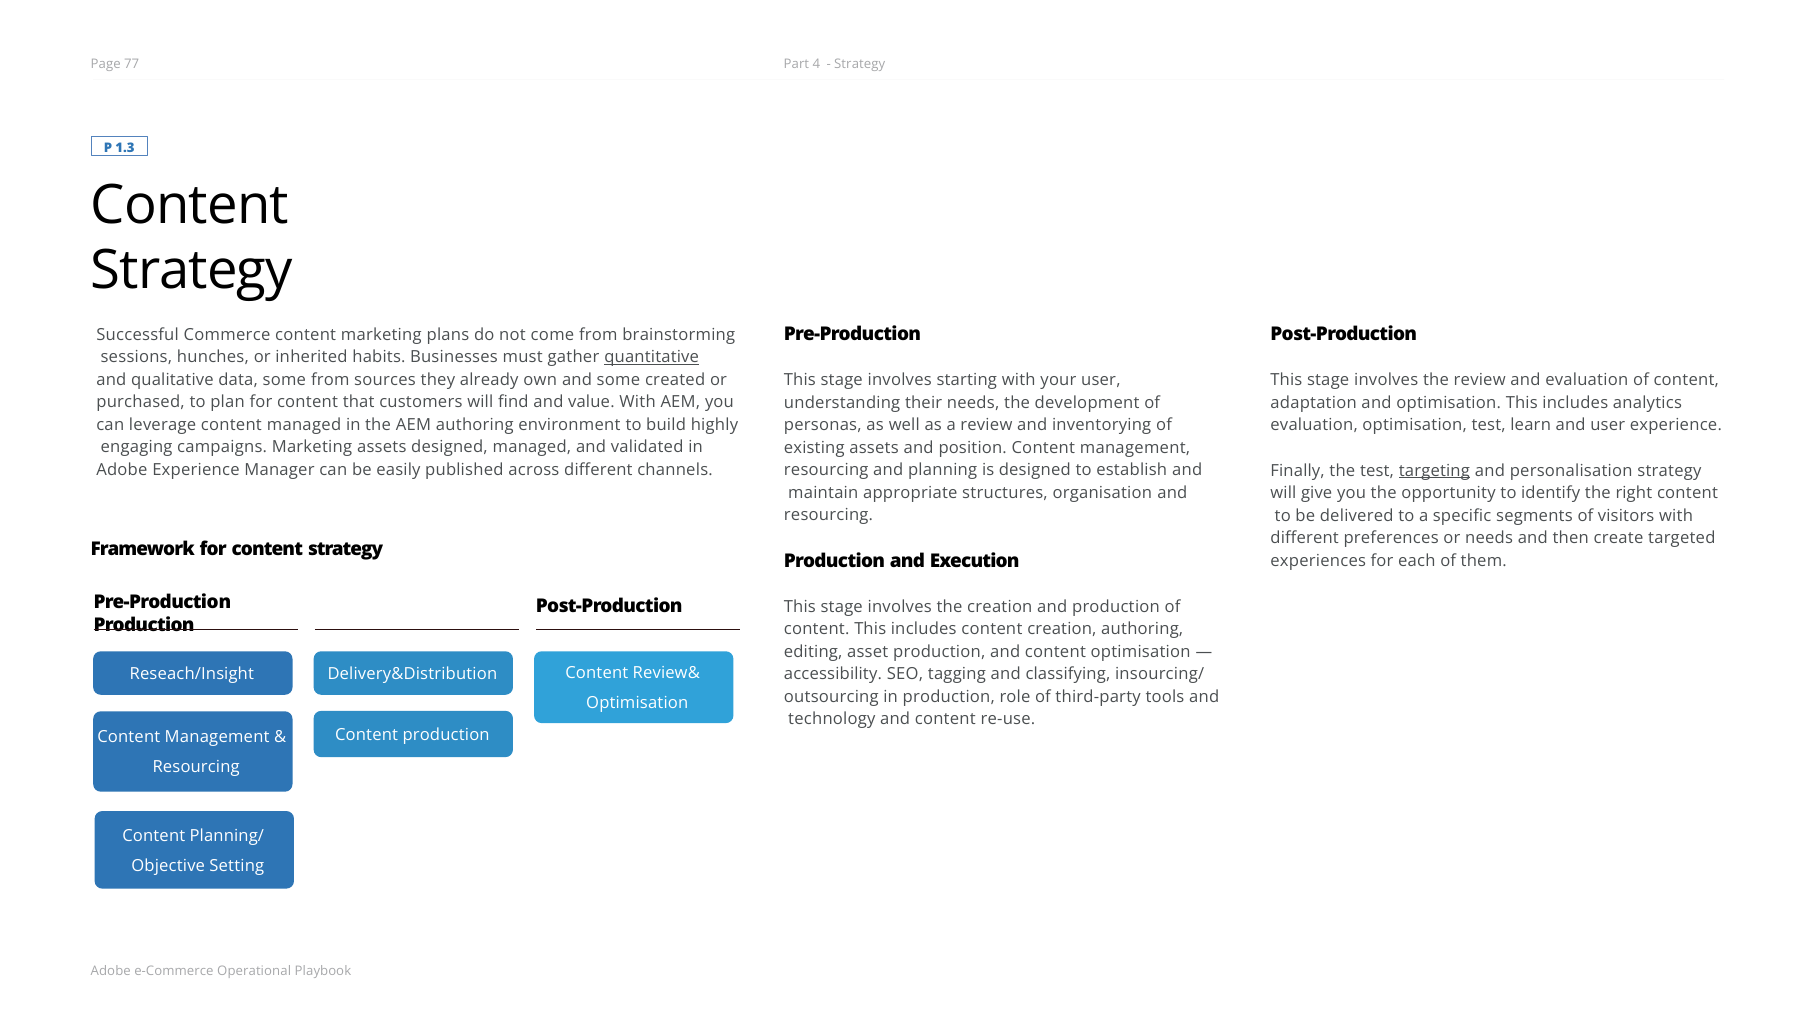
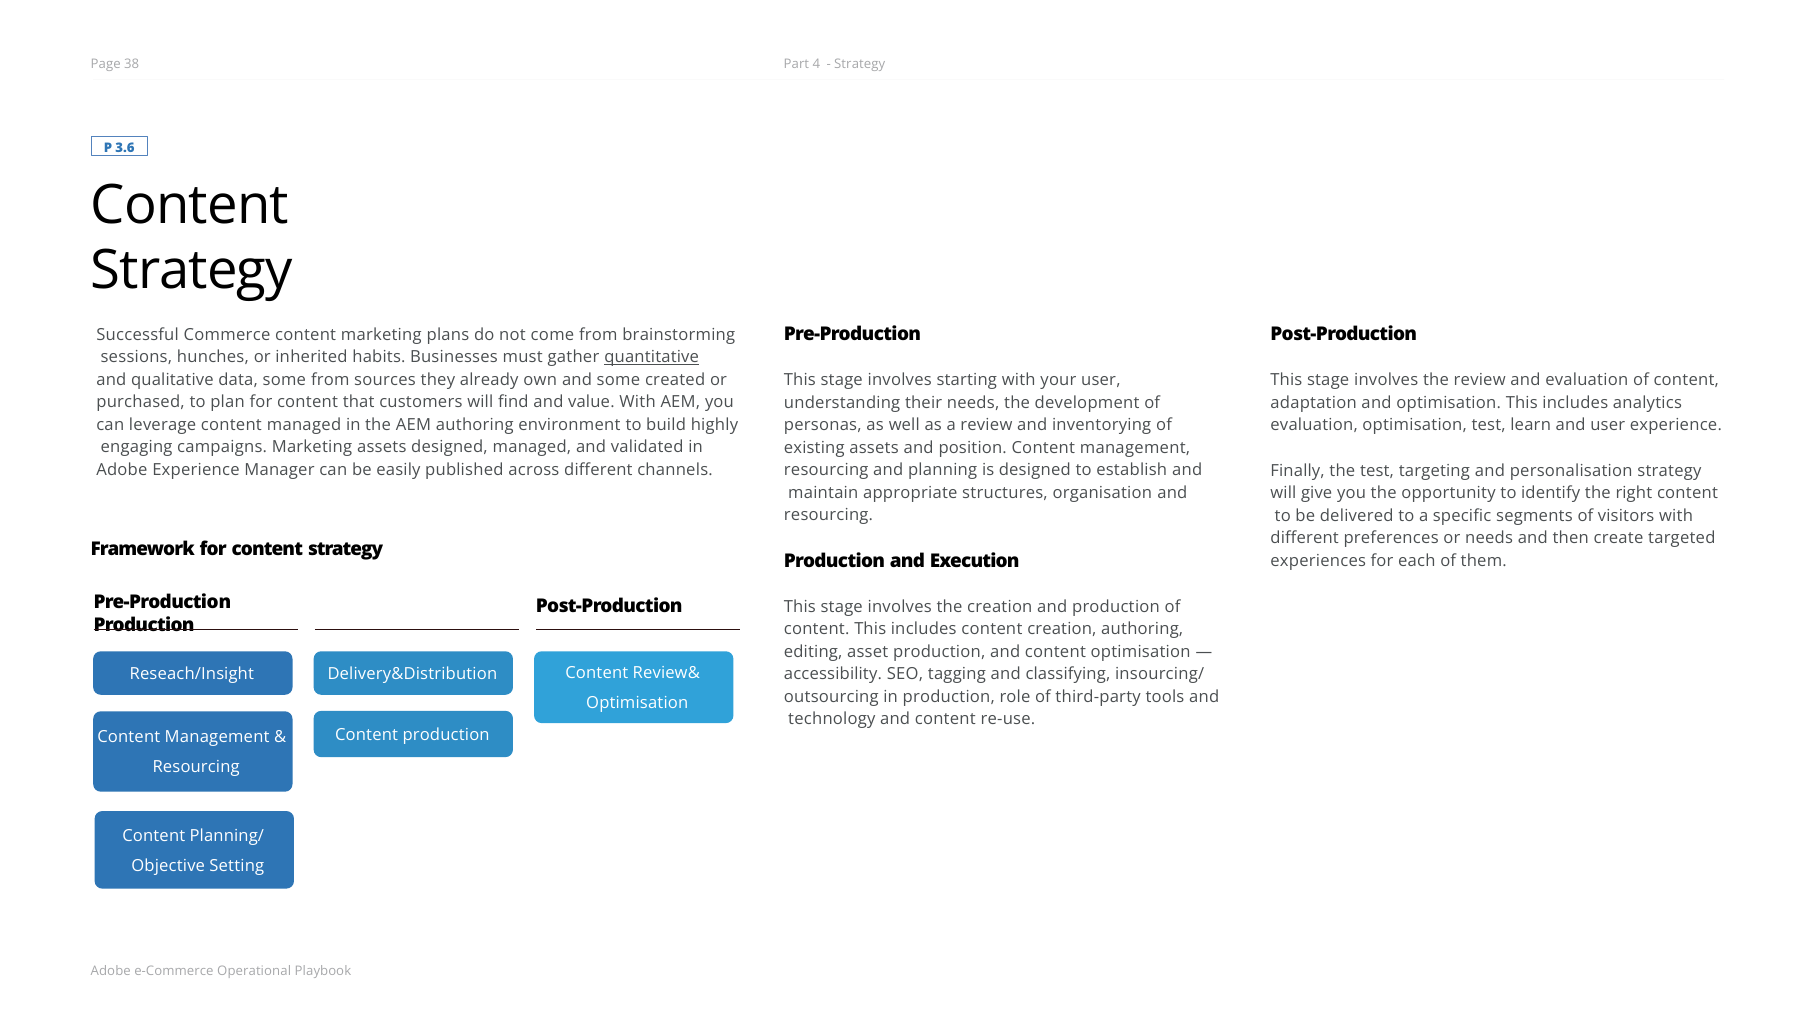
77: 77 -> 38
1.3: 1.3 -> 3.6
targeting underline: present -> none
